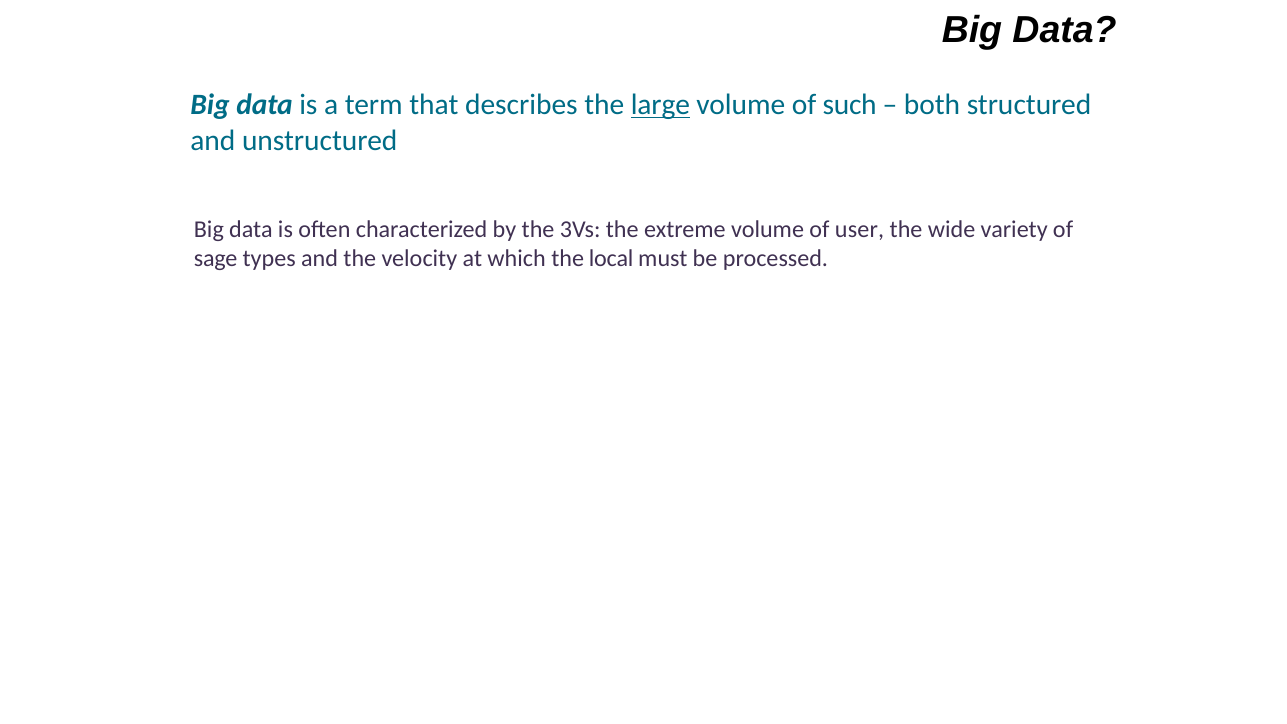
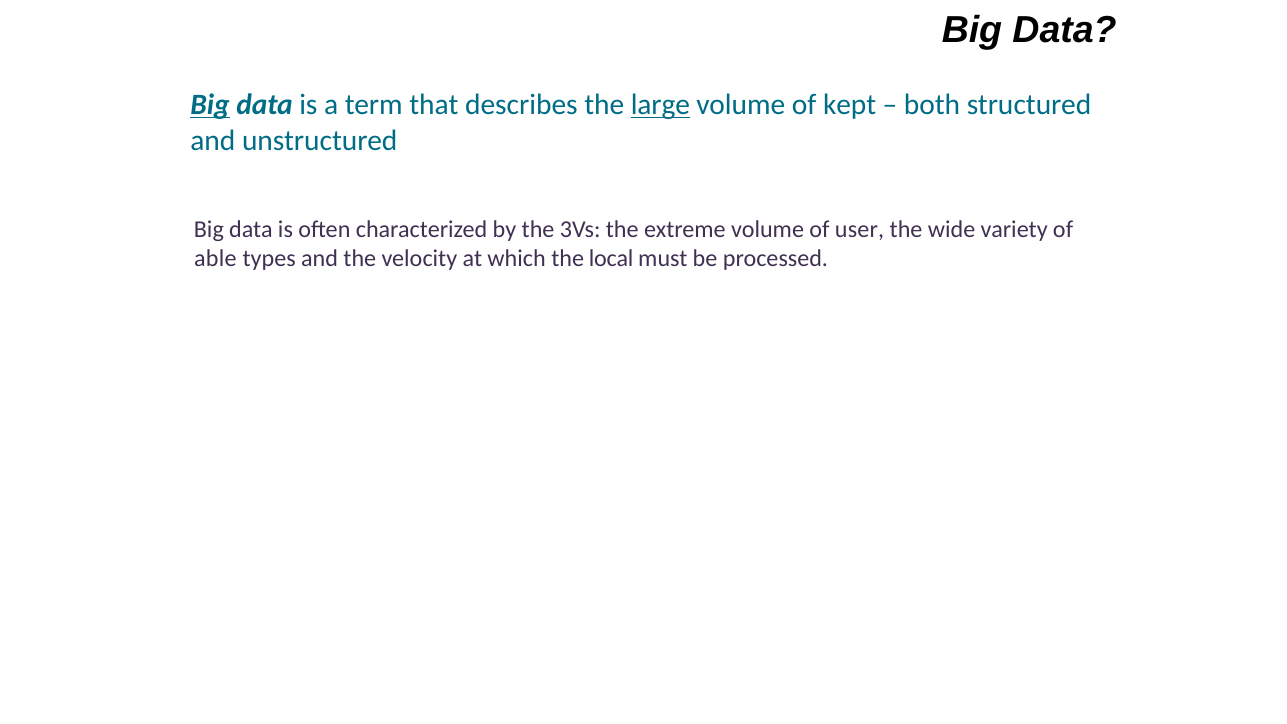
Big at (210, 105) underline: none -> present
such: such -> kept
sage: sage -> able
